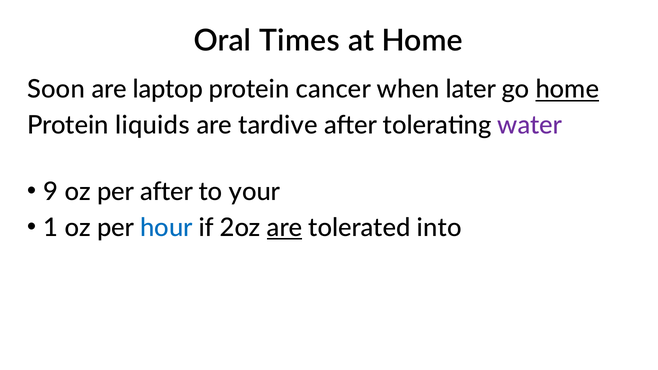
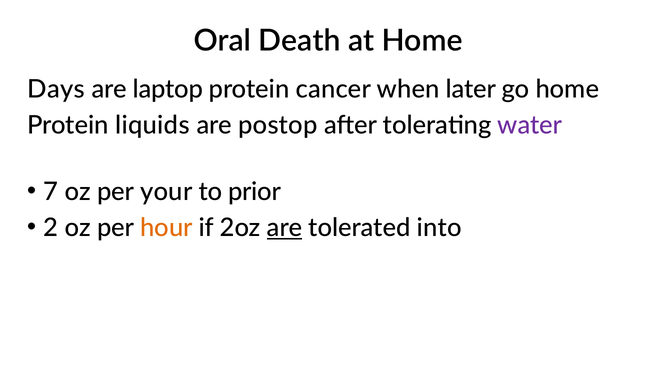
Times: Times -> Death
Soon: Soon -> Days
home at (567, 90) underline: present -> none
tardive: tardive -> postop
9: 9 -> 7
per after: after -> your
your: your -> prior
1: 1 -> 2
hour colour: blue -> orange
